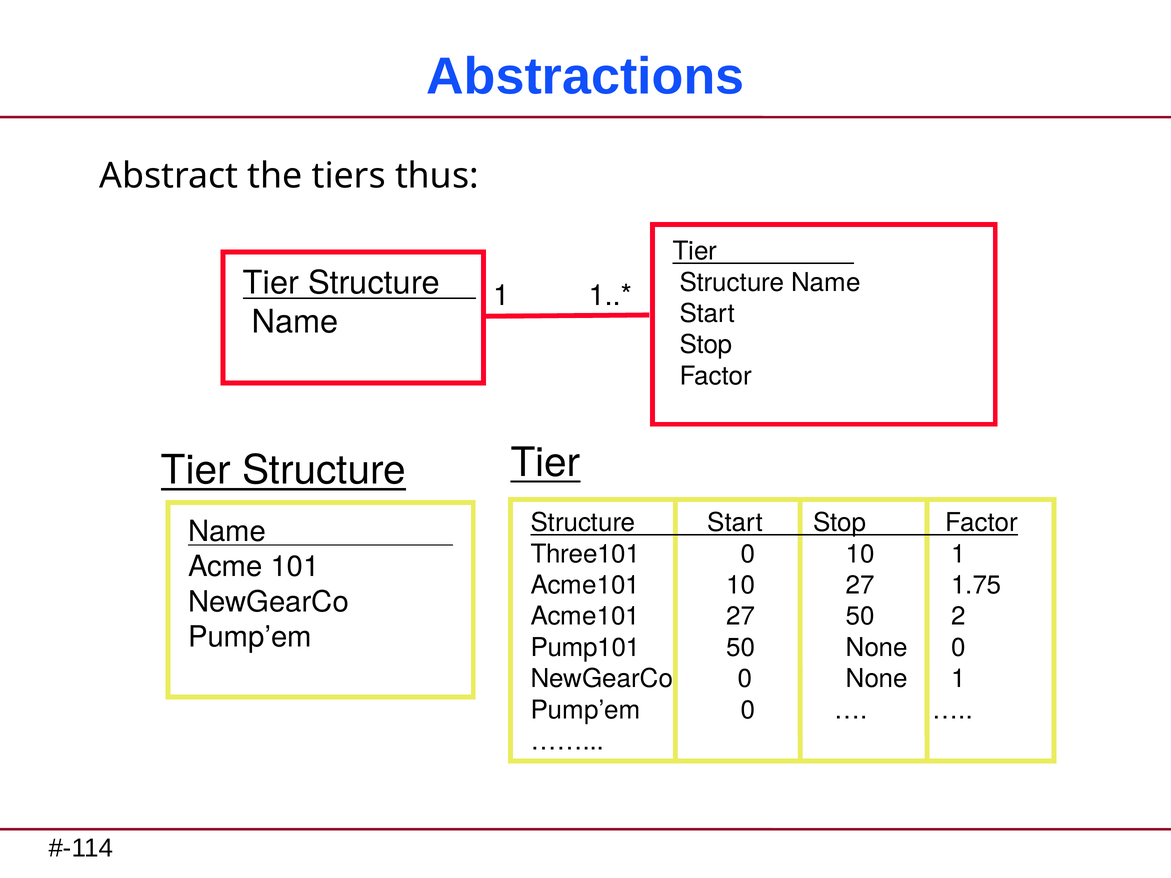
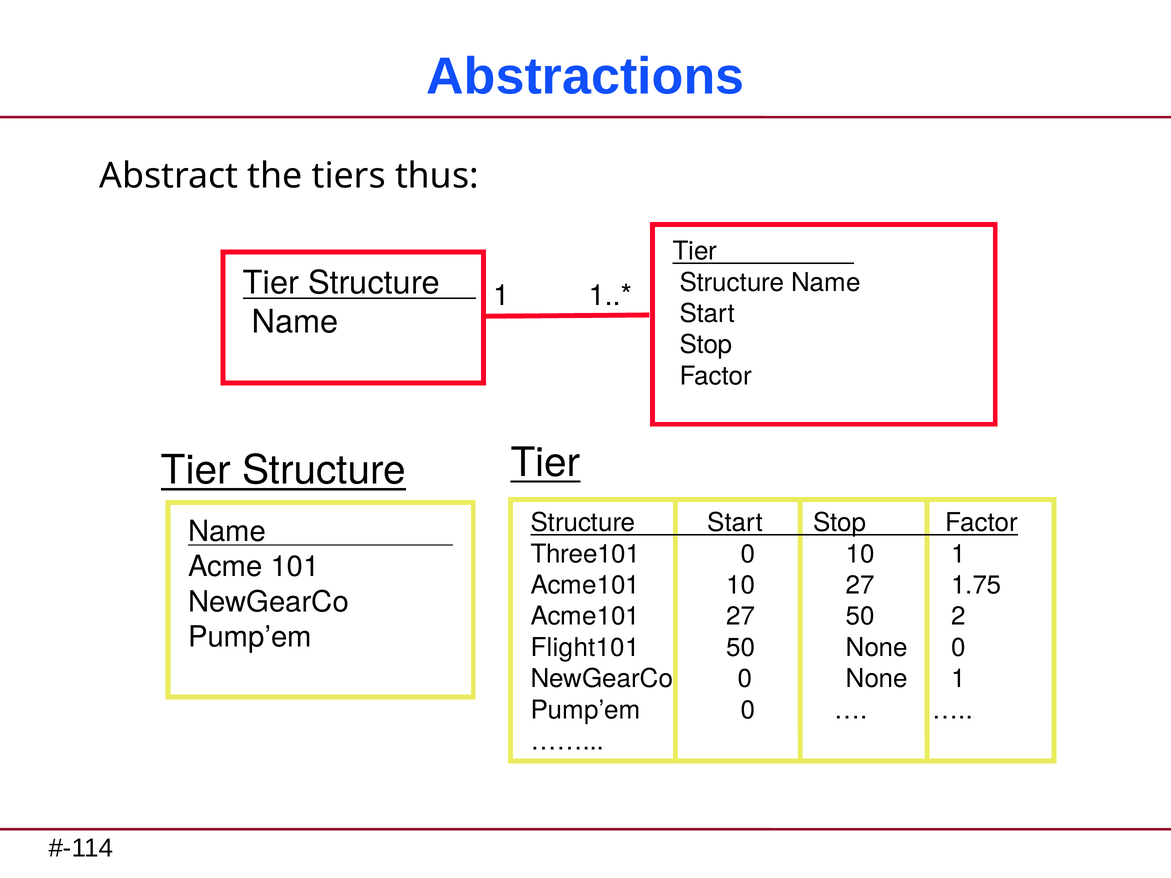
Pump101: Pump101 -> Flight101
